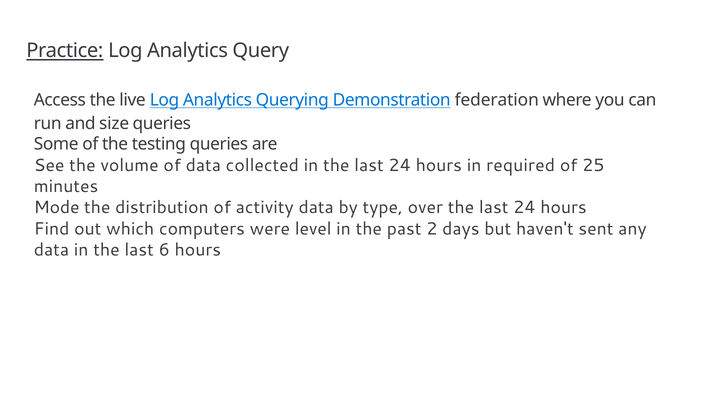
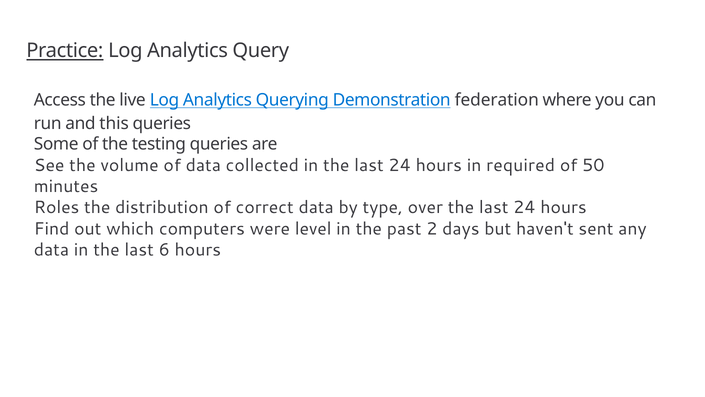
size: size -> this
25: 25 -> 50
Mode: Mode -> Roles
activity: activity -> correct
